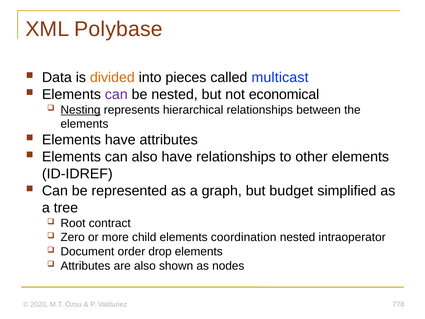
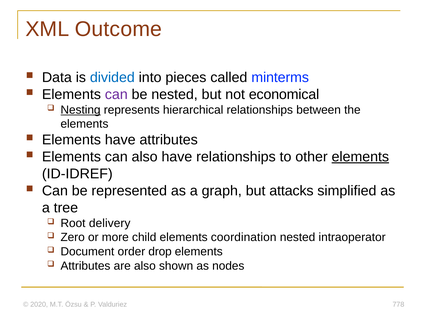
Polybase: Polybase -> Outcome
divided colour: orange -> blue
multicast: multicast -> minterms
elements at (360, 157) underline: none -> present
budget: budget -> attacks
contract: contract -> delivery
